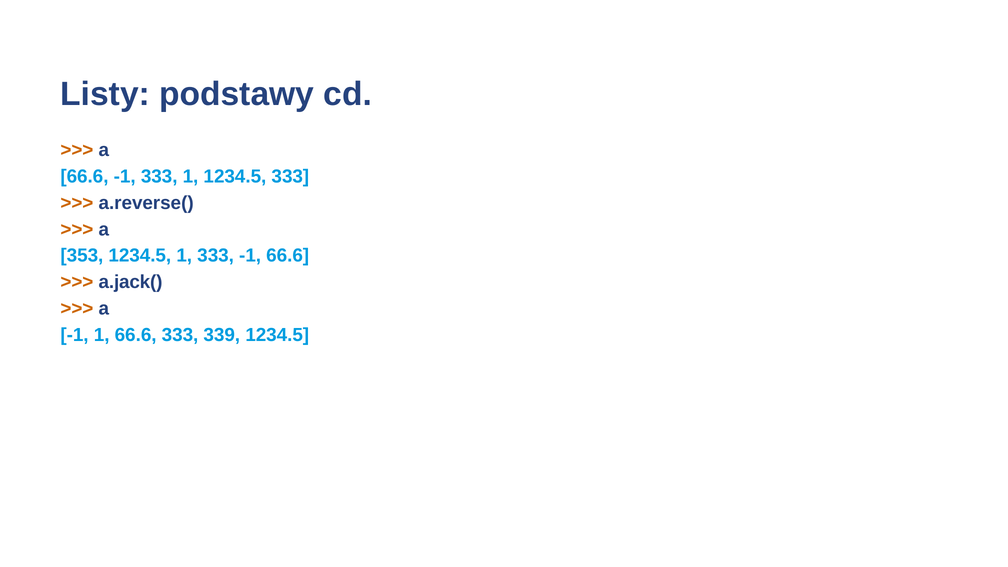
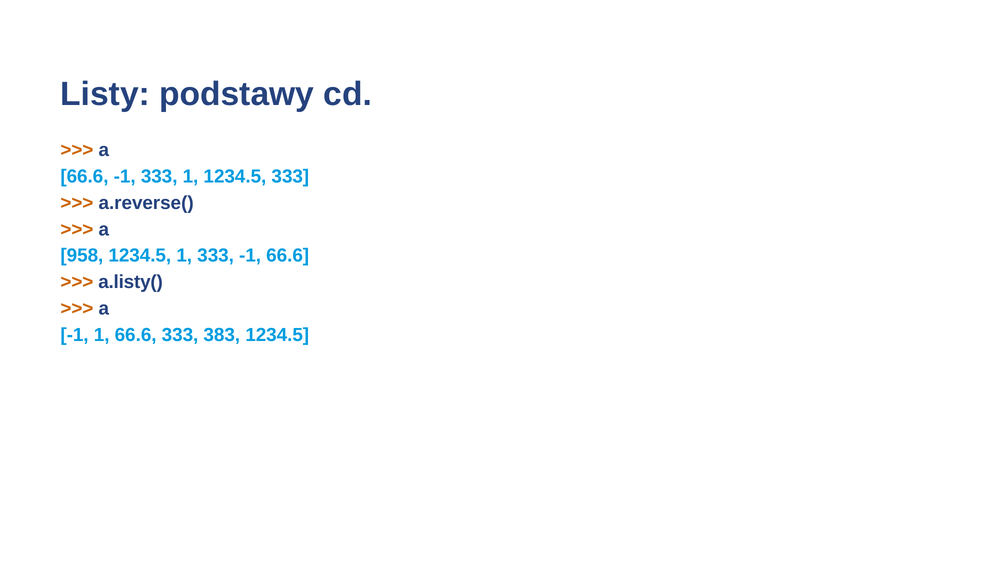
353: 353 -> 958
a.jack(: a.jack( -> a.listy(
339: 339 -> 383
